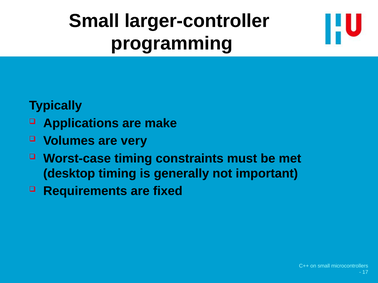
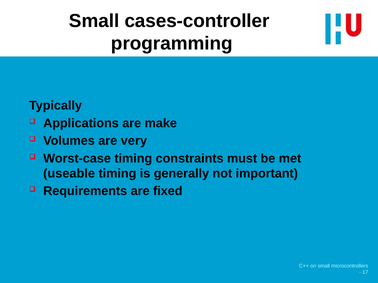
larger-controller: larger-controller -> cases-controller
desktop: desktop -> useable
